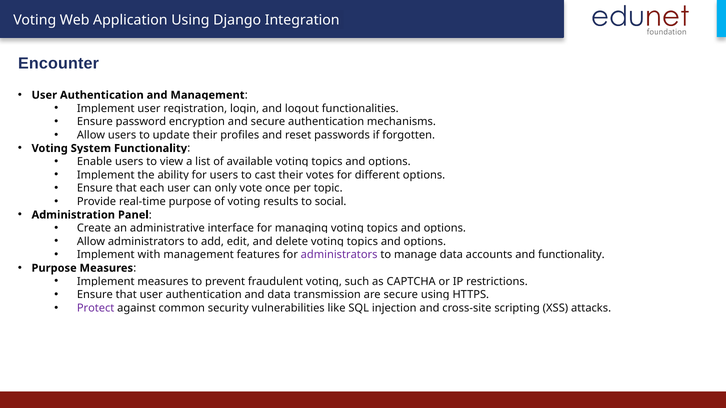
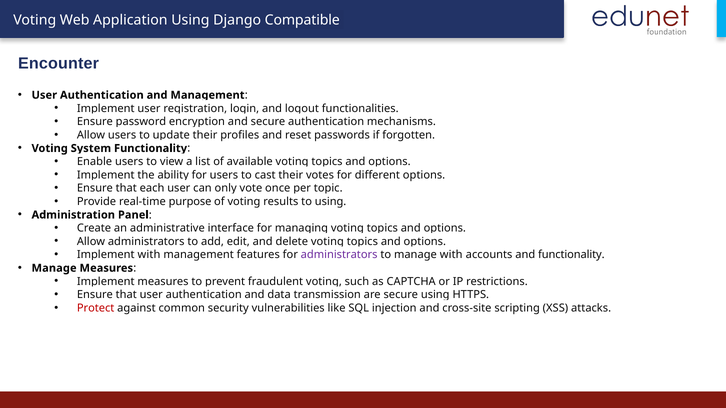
Integration: Integration -> Compatible
to social: social -> using
manage data: data -> with
Purpose at (54, 268): Purpose -> Manage
Protect colour: purple -> red
